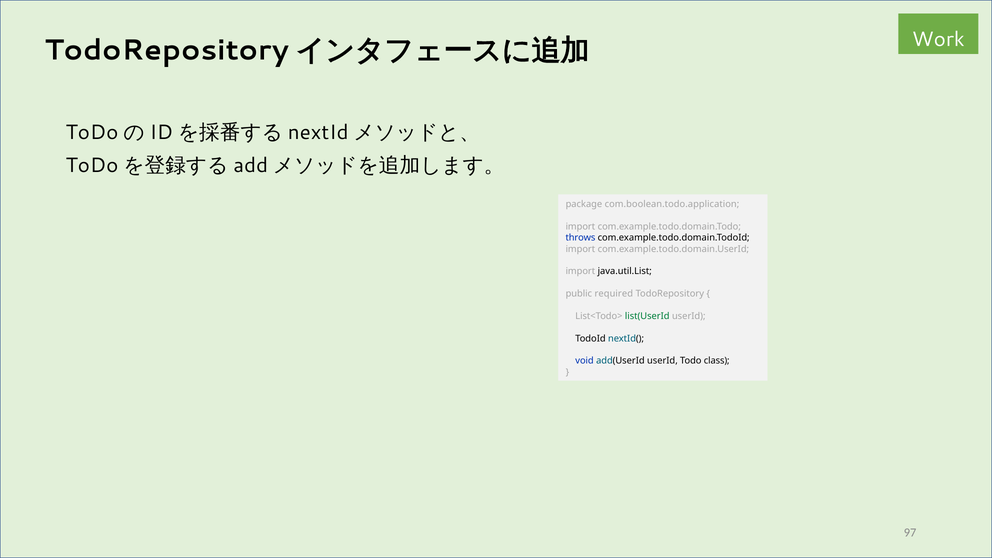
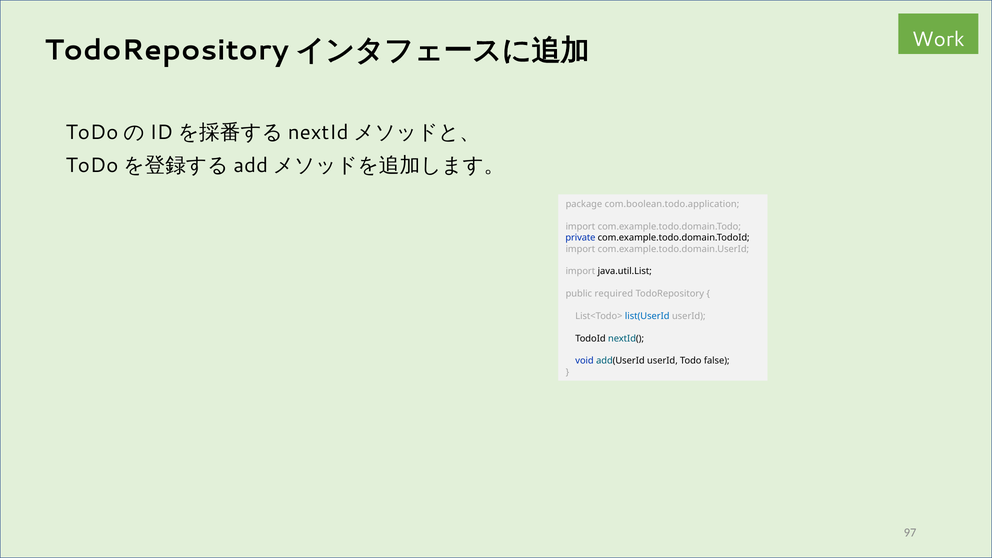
throws: throws -> private
list(UserId colour: green -> blue
class: class -> false
